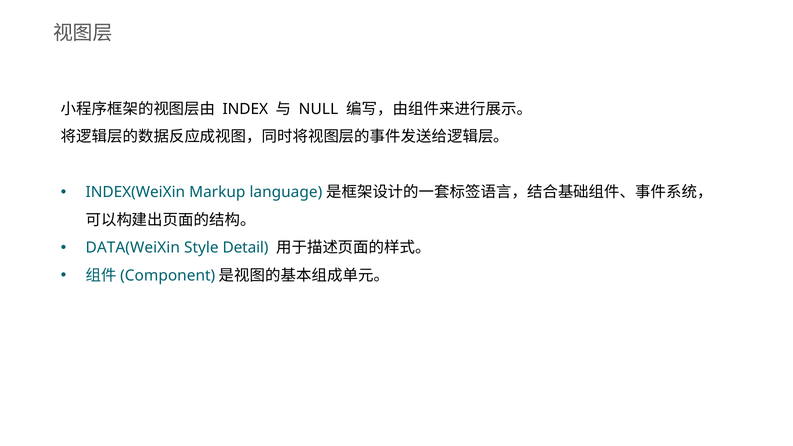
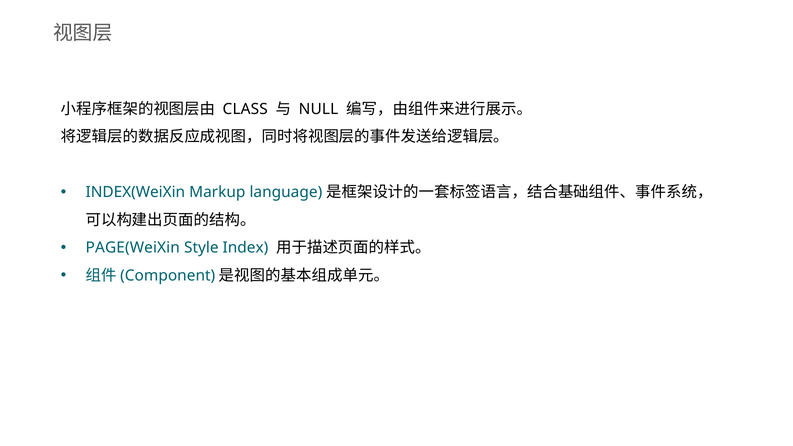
INDEX: INDEX -> CLASS
DATA(WeiXin: DATA(WeiXin -> PAGE(WeiXin
Detail: Detail -> Index
